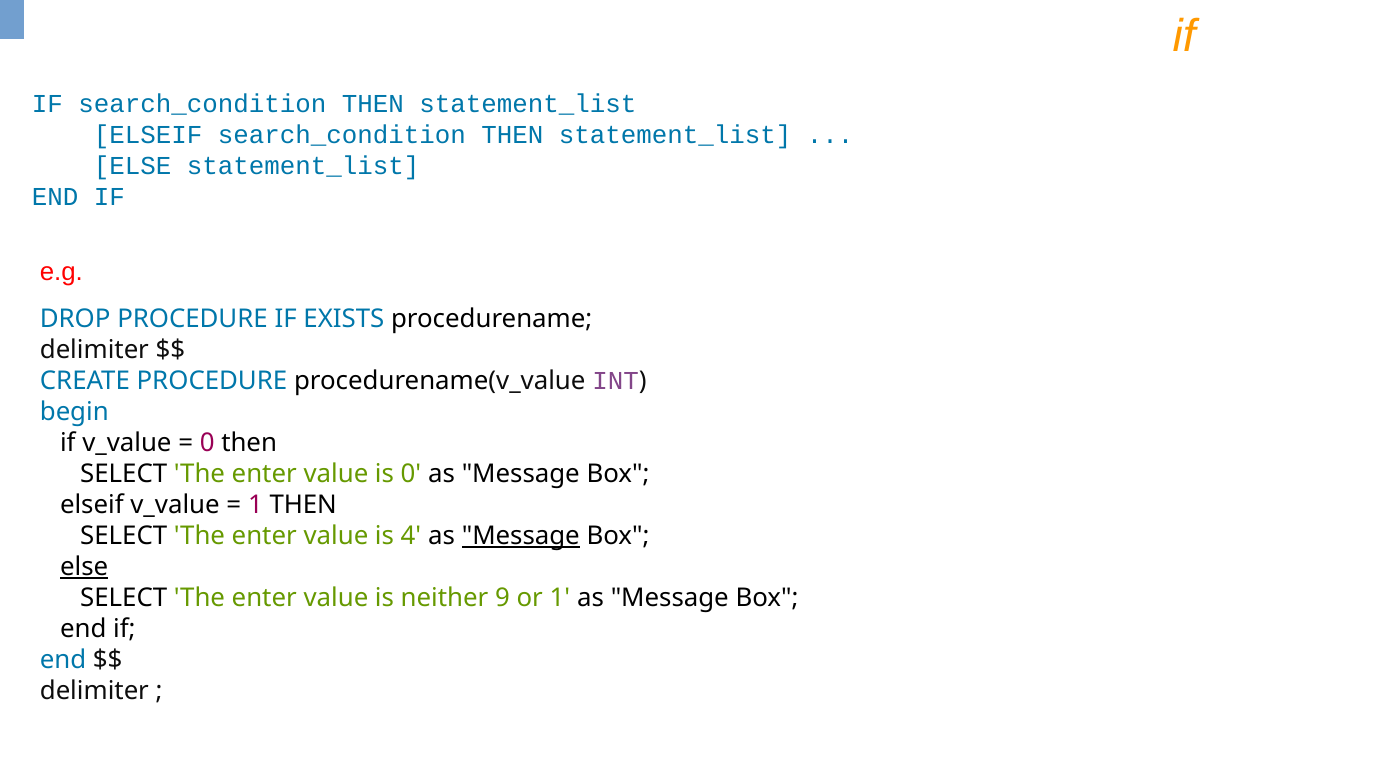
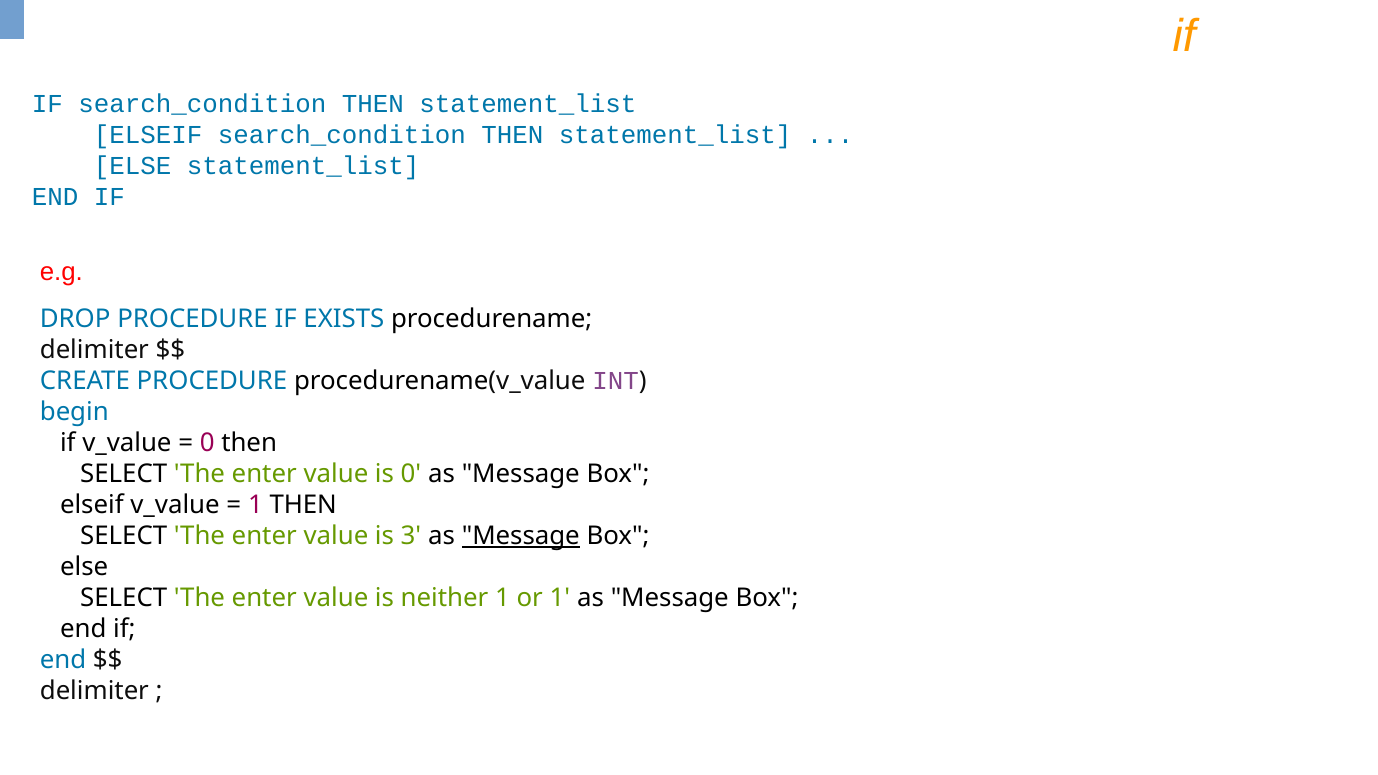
4: 4 -> 3
else at (84, 567) underline: present -> none
neither 9: 9 -> 1
